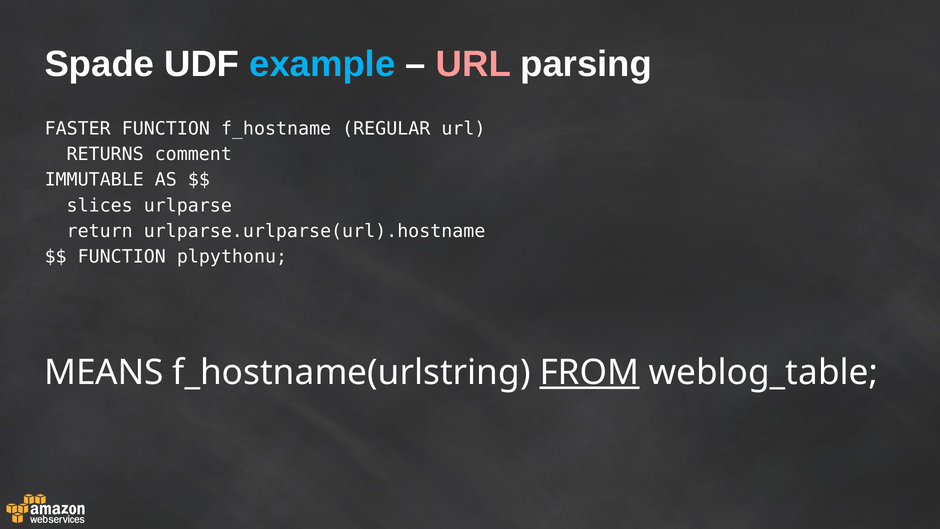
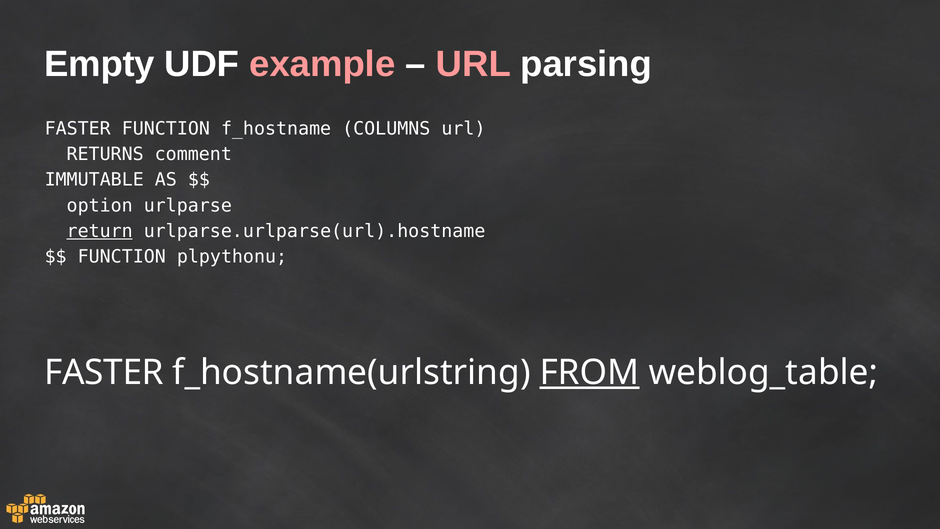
Spade: Spade -> Empty
example colour: light blue -> pink
REGULAR: REGULAR -> COLUMNS
slices: slices -> option
return underline: none -> present
MEANS at (104, 372): MEANS -> FASTER
